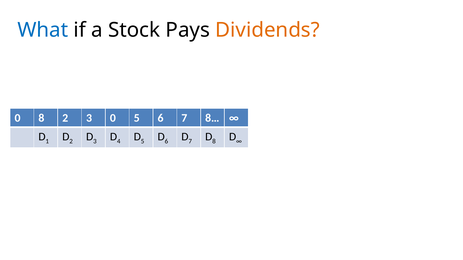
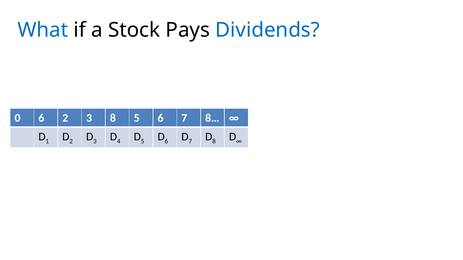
Dividends colour: orange -> blue
0 8: 8 -> 6
3 0: 0 -> 8
